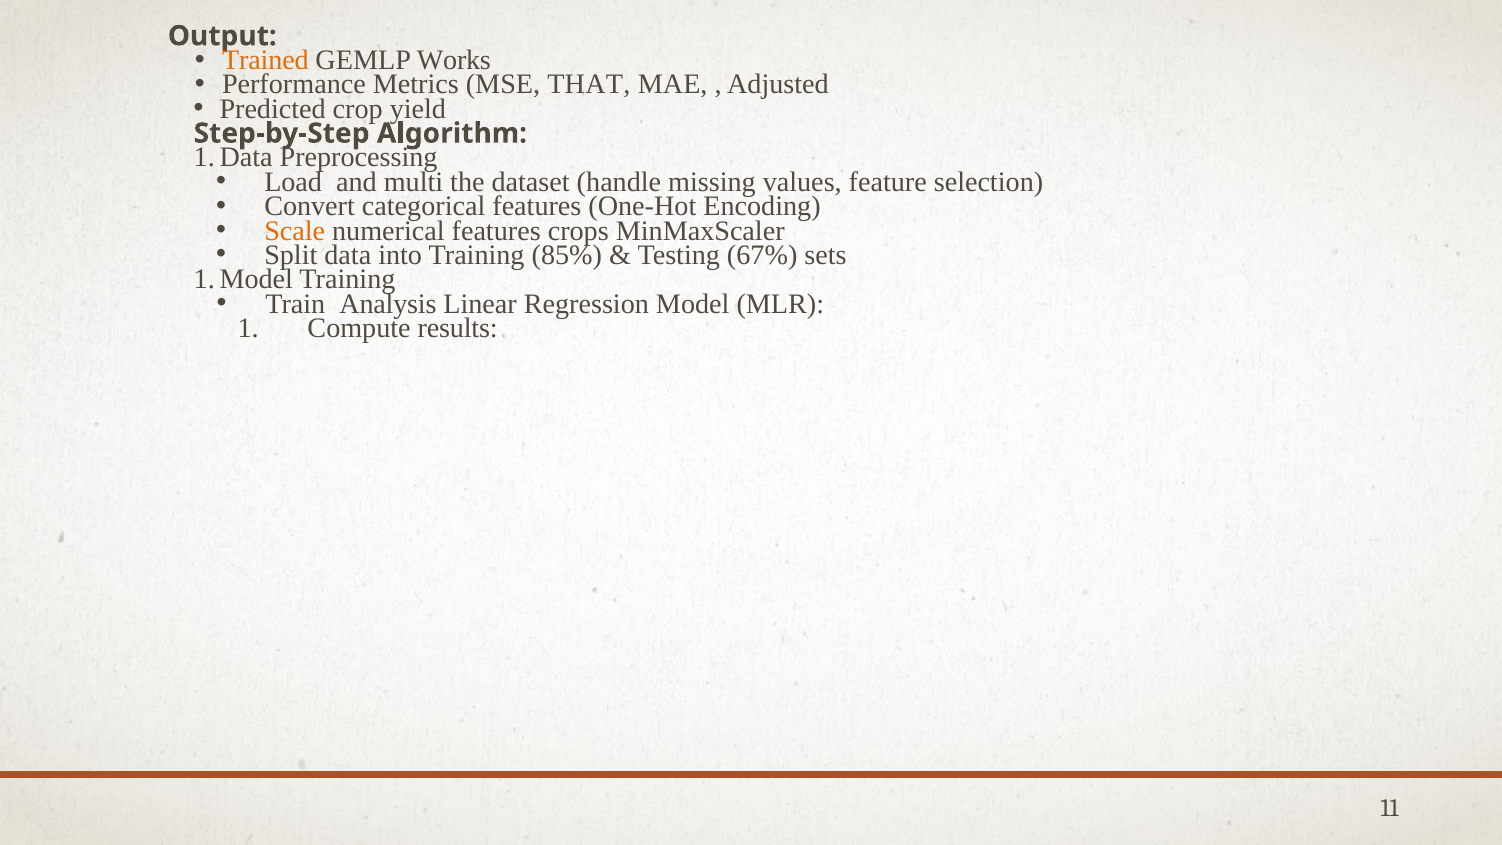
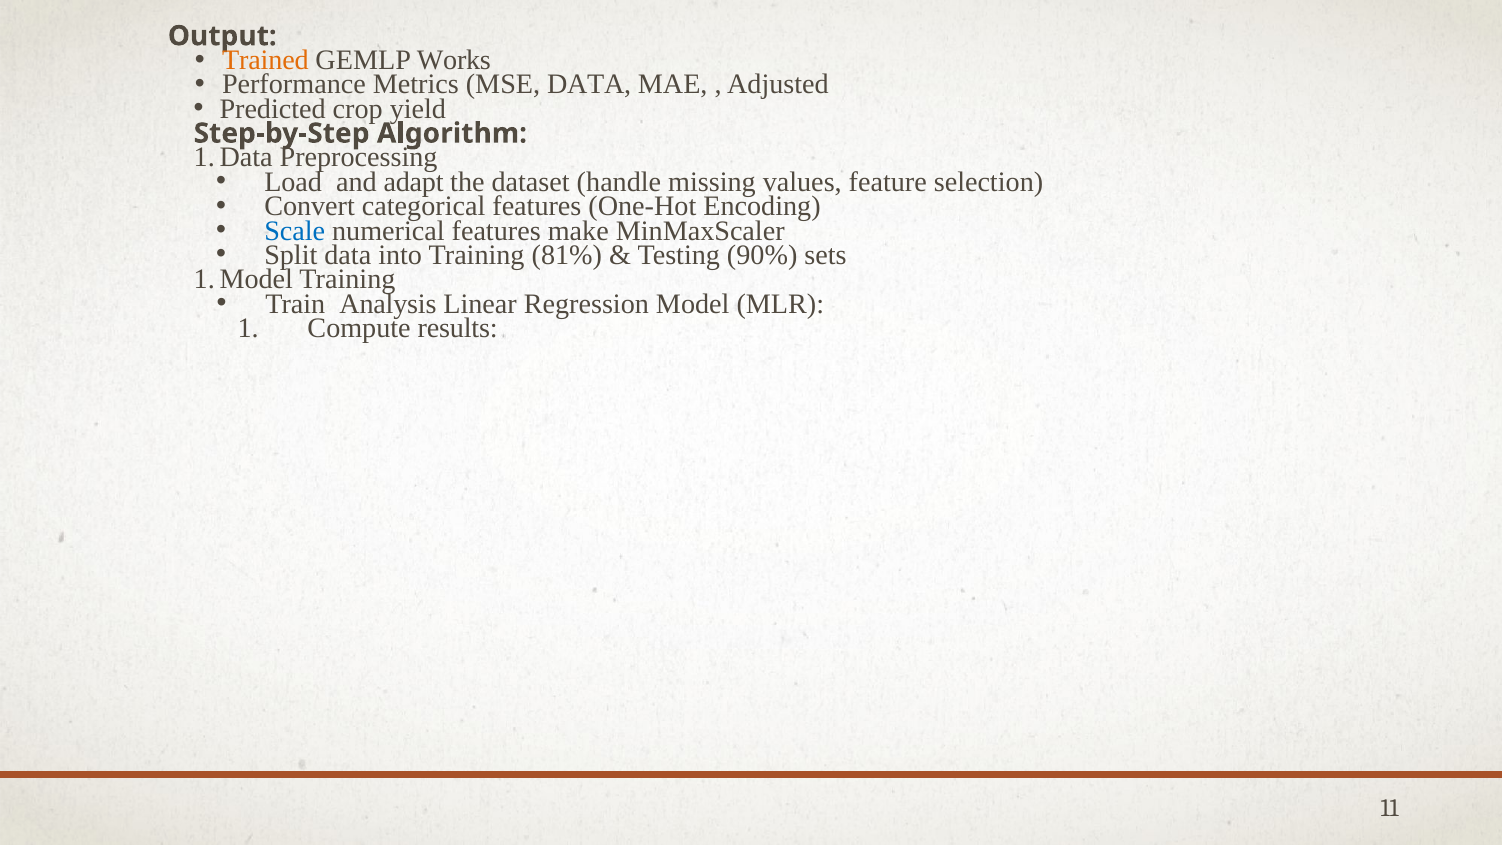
MSE THAT: THAT -> DATA
multi: multi -> adapt
Scale colour: orange -> blue
crops: crops -> make
85%: 85% -> 81%
67%: 67% -> 90%
